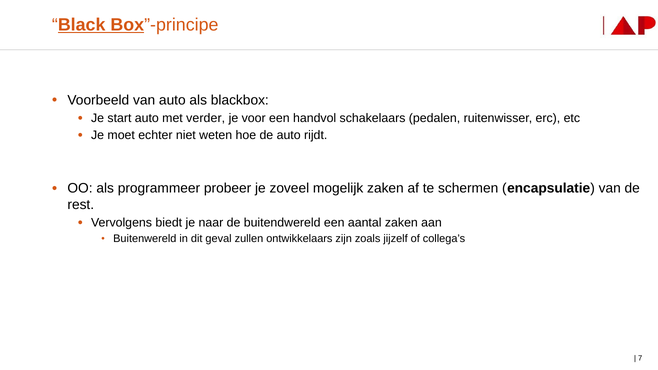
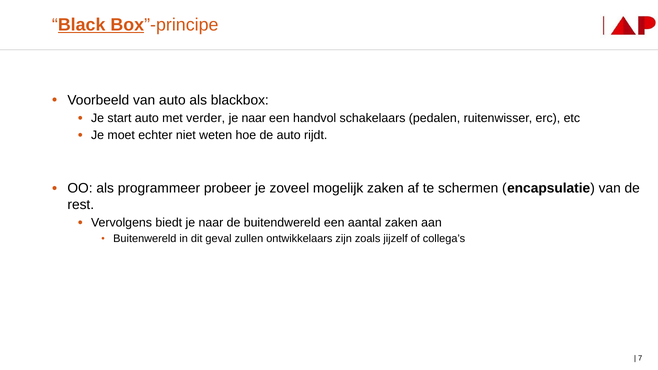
voor at (254, 118): voor -> naar
